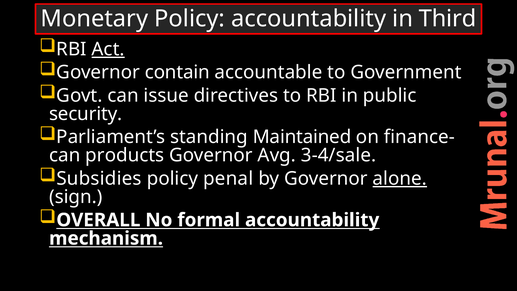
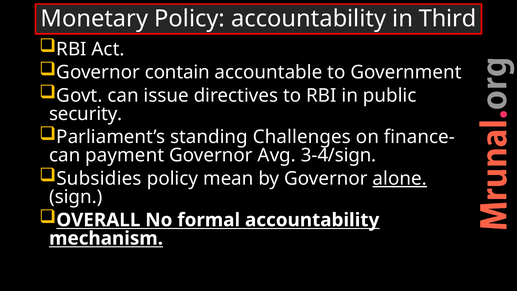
Act underline: present -> none
Maintained: Maintained -> Challenges
products: products -> payment
3-4/sale: 3-4/sale -> 3-4/sign
penal: penal -> mean
